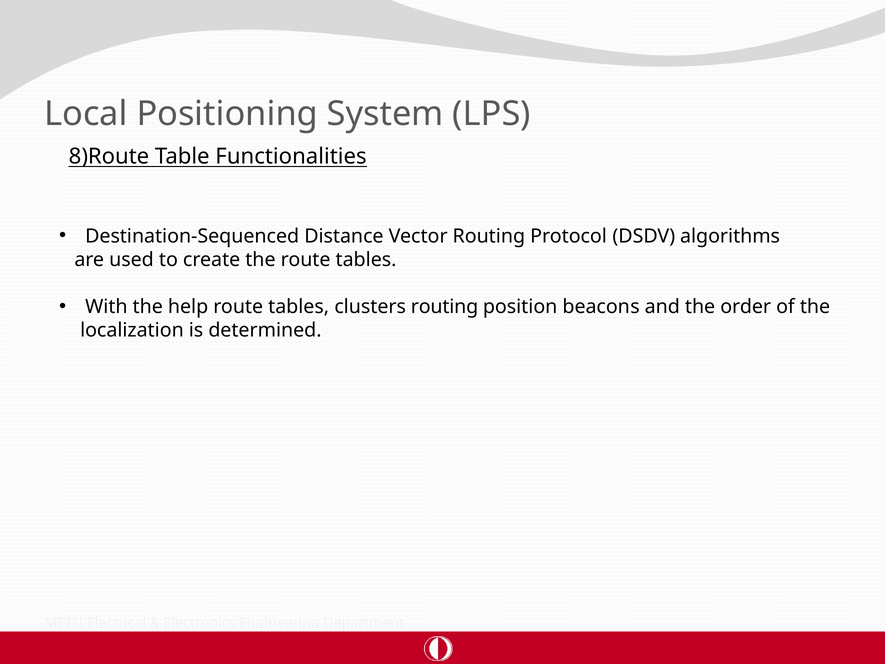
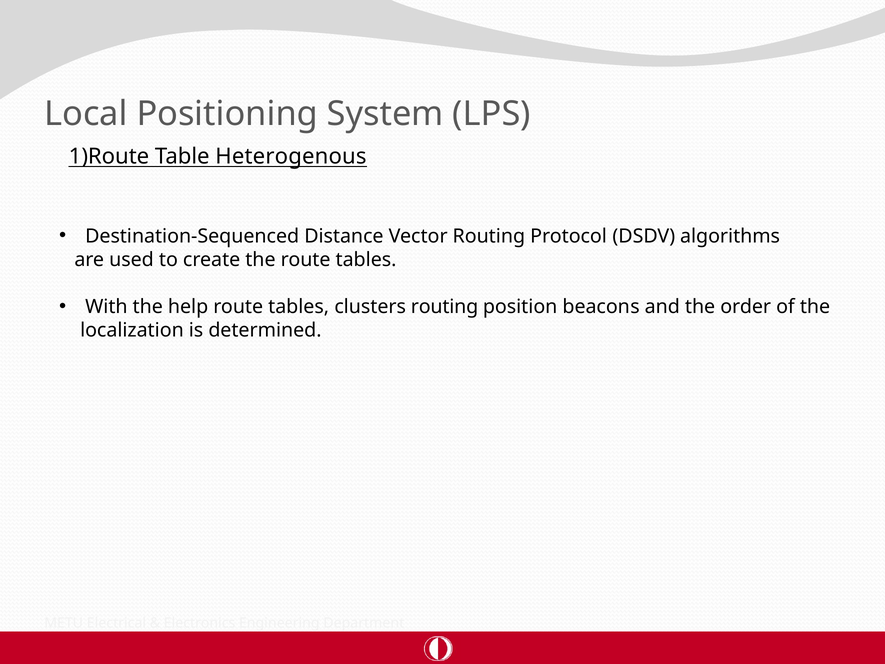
8)Route: 8)Route -> 1)Route
Functionalities: Functionalities -> Heterogenous
